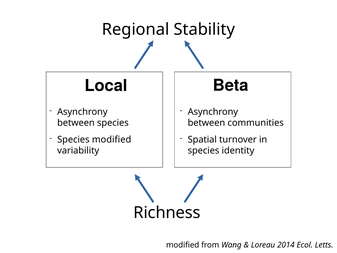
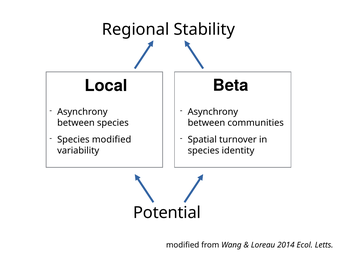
Richness: Richness -> Potential
